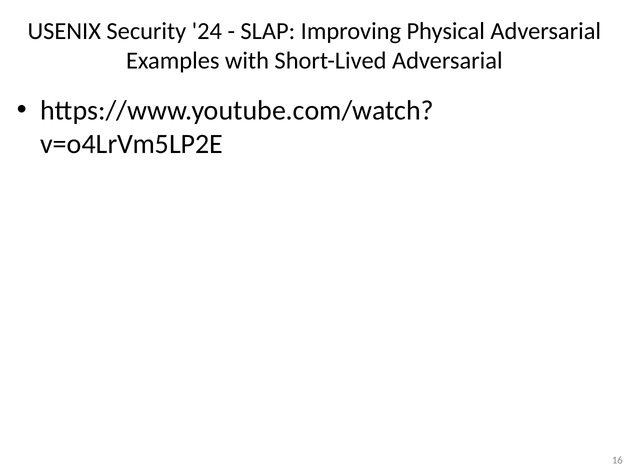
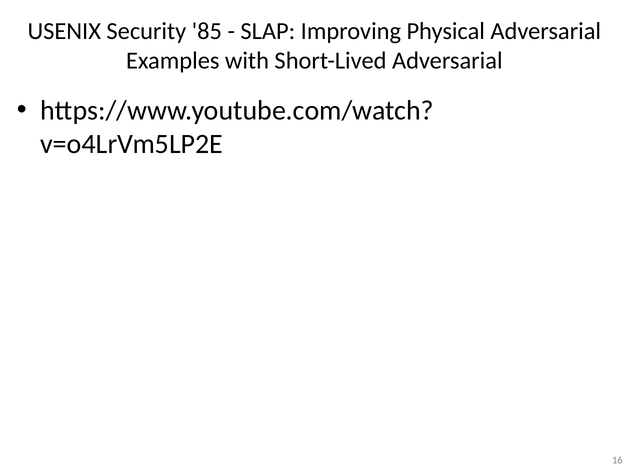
24: 24 -> 85
